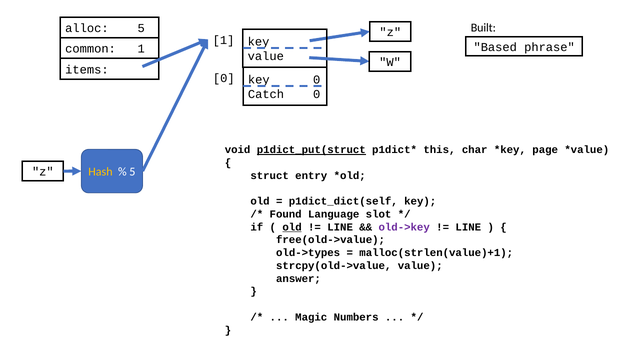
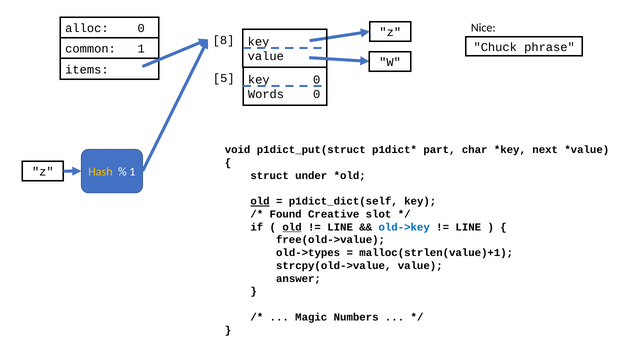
Built: Built -> Nice
alloc 5: 5 -> 0
1 at (224, 40): 1 -> 8
Based: Based -> Chuck
0 at (224, 78): 0 -> 5
Catch: Catch -> Words
p1dict_put(struct underline: present -> none
this: this -> part
page: page -> next
5 at (132, 172): 5 -> 1
entry: entry -> under
old at (260, 201) underline: none -> present
Language: Language -> Creative
old->key colour: purple -> blue
